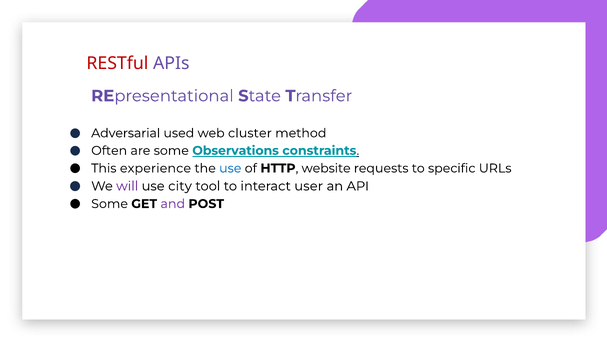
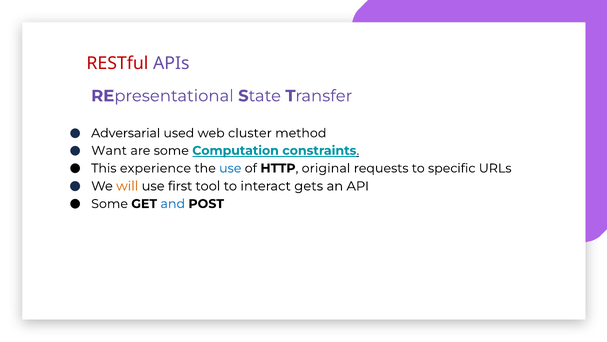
Often: Often -> Want
Observations: Observations -> Computation
website: website -> original
will colour: purple -> orange
city: city -> first
user: user -> gets
and colour: purple -> blue
